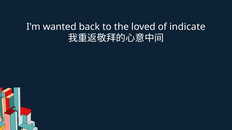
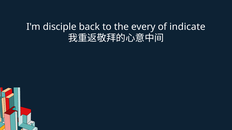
wanted: wanted -> disciple
loved: loved -> every
